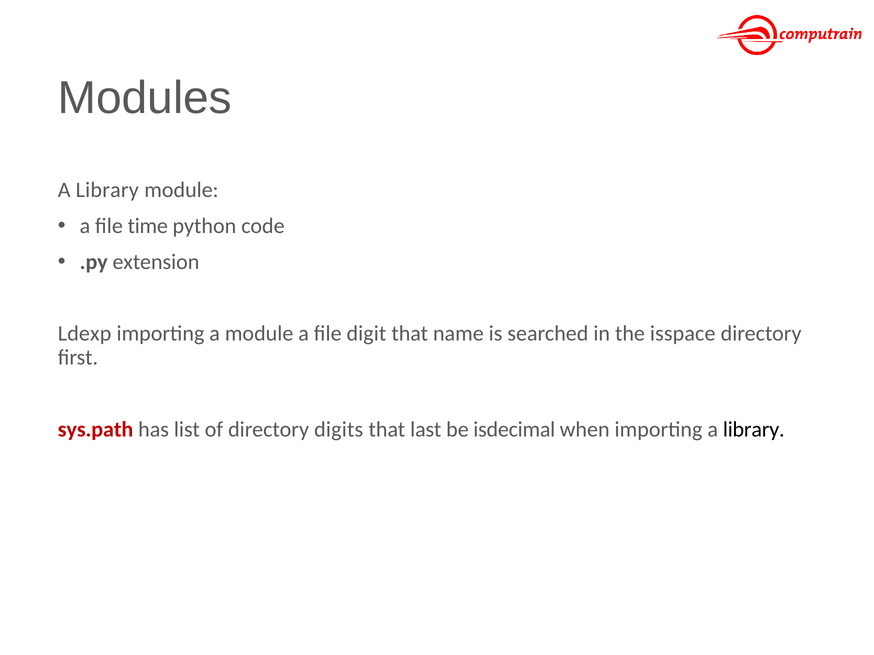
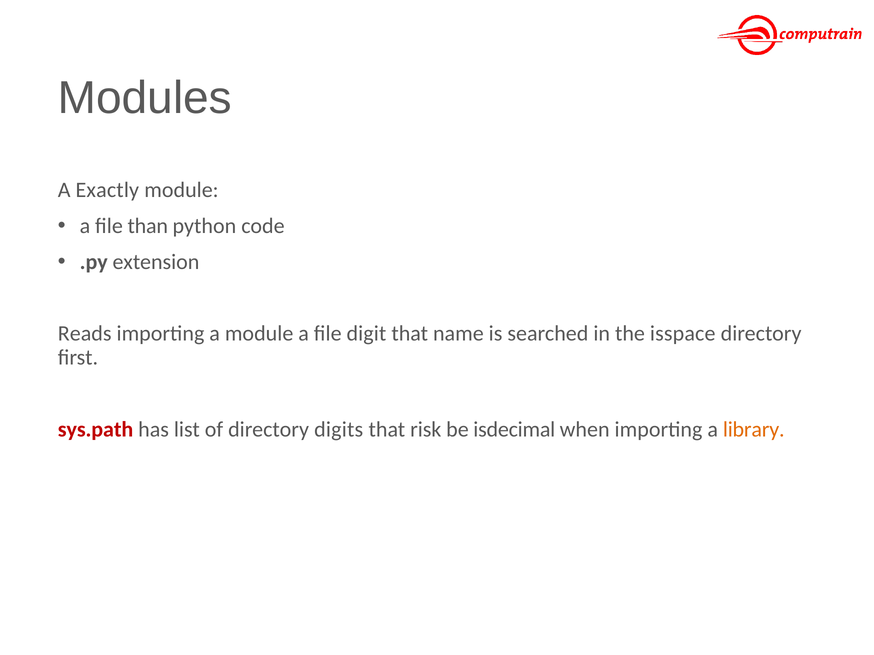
Library at (107, 190): Library -> Exactly
time: time -> than
Ldexp: Ldexp -> Reads
last: last -> risk
library at (754, 430) colour: black -> orange
